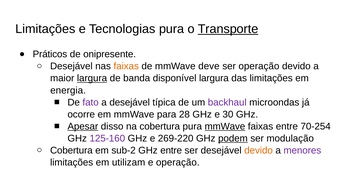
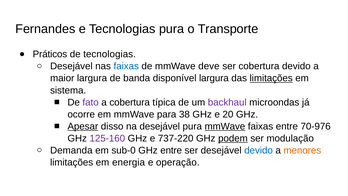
Limitações at (45, 29): Limitações -> Fernandes
Transporte underline: present -> none
de onipresente: onipresente -> tecnologias
faixas at (126, 66) colour: orange -> blue
ser operação: operação -> cobertura
largura at (92, 78) underline: present -> none
limitações at (271, 78) underline: none -> present
energia: energia -> sistema
a desejável: desejável -> cobertura
28: 28 -> 38
30: 30 -> 20
na cobertura: cobertura -> desejável
70-254: 70-254 -> 70-976
269-220: 269-220 -> 737-220
Cobertura at (71, 150): Cobertura -> Demanda
sub-2: sub-2 -> sub-0
devido at (259, 150) colour: orange -> blue
menores colour: purple -> orange
utilizam: utilizam -> energia
